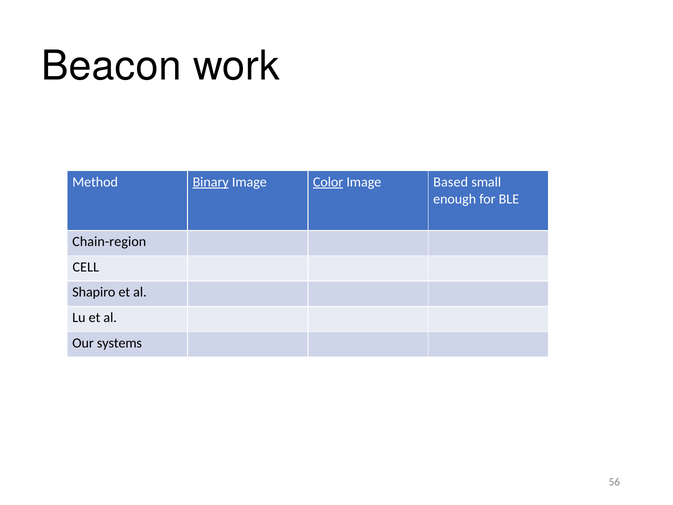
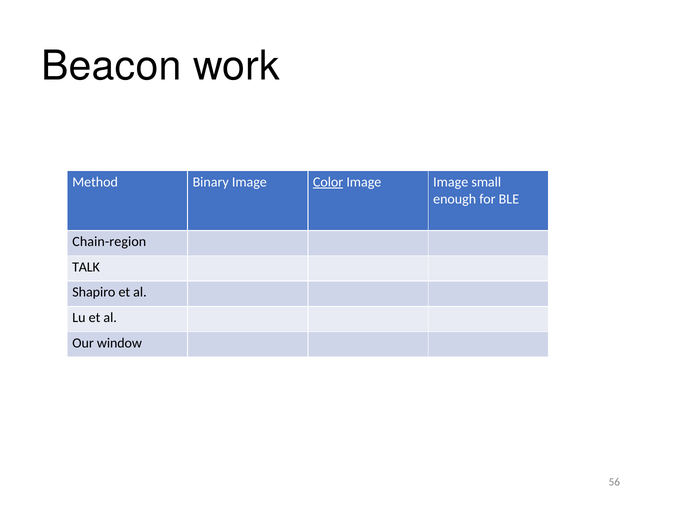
Binary underline: present -> none
Image Based: Based -> Image
CELL: CELL -> TALK
systems: systems -> window
